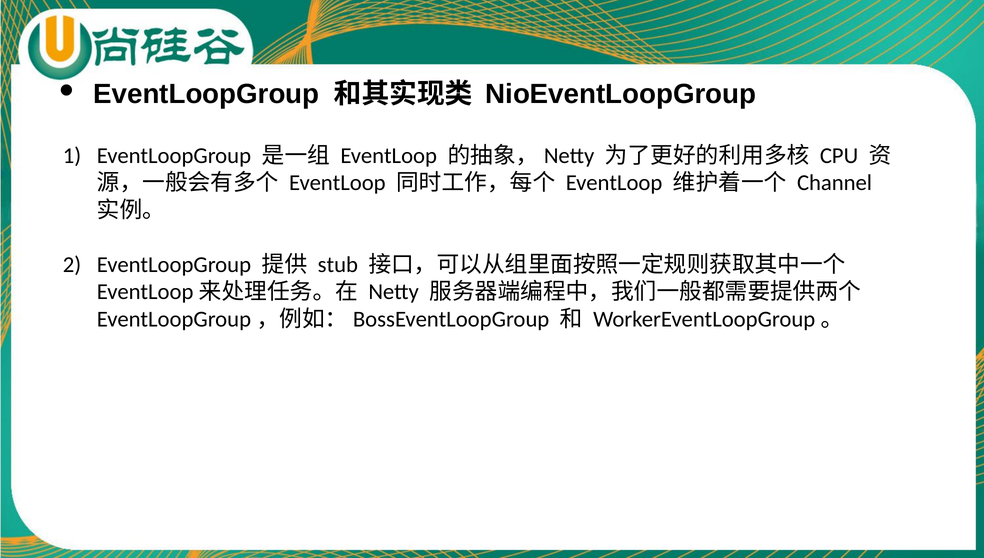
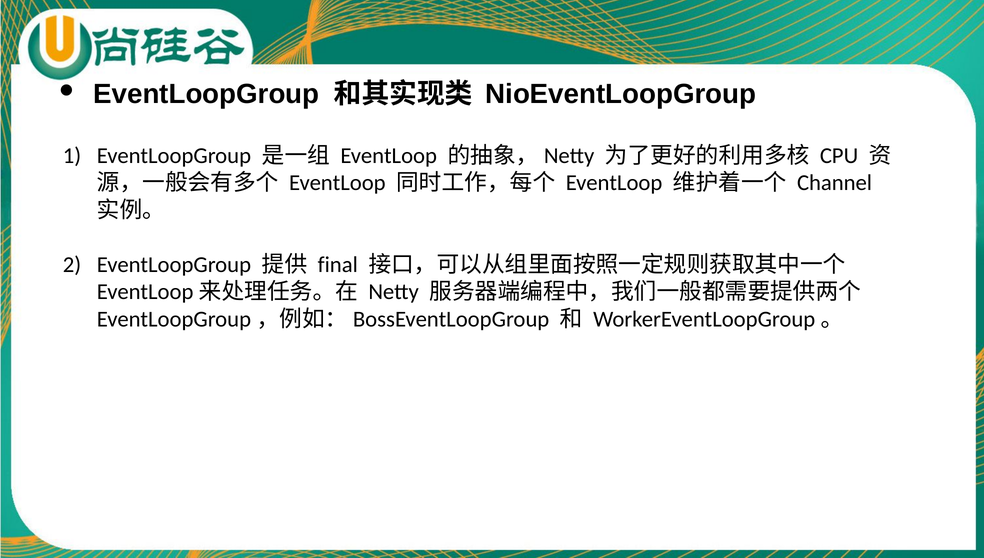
stub: stub -> final
